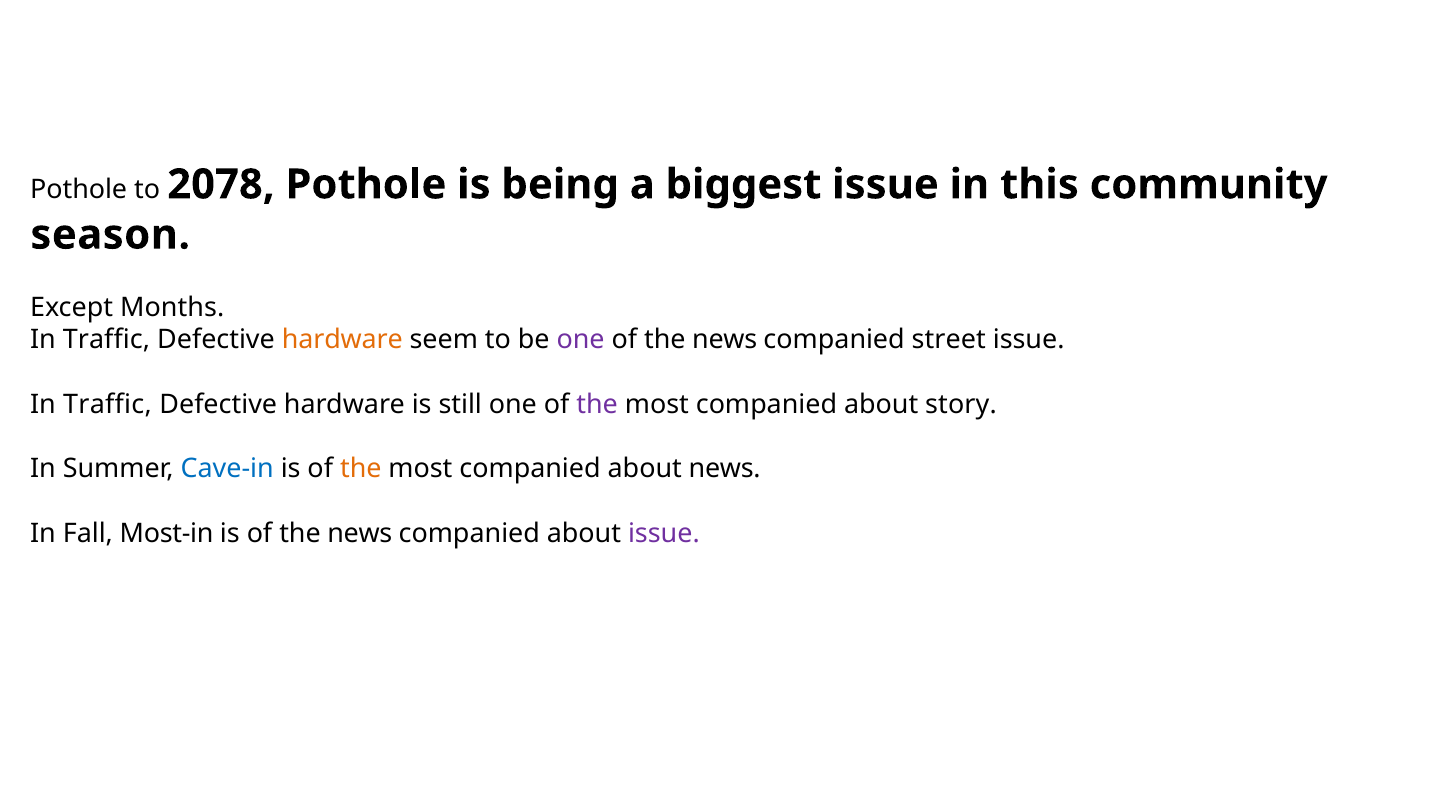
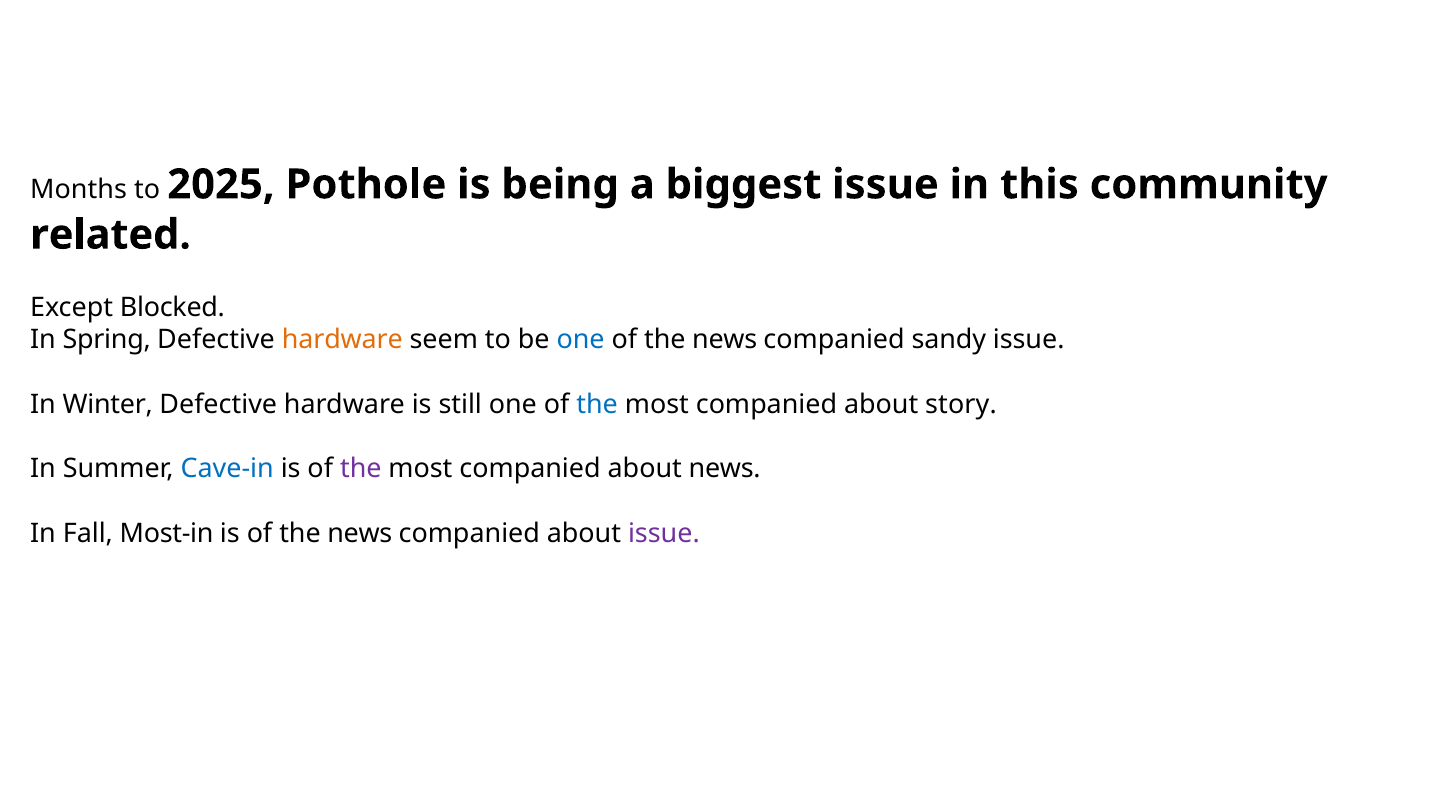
Pothole at (79, 190): Pothole -> Months
2078: 2078 -> 2025
season: season -> related
Months: Months -> Blocked
Traffic at (106, 340): Traffic -> Spring
one at (581, 340) colour: purple -> blue
street: street -> sandy
Traffic at (107, 404): Traffic -> Winter
the at (597, 404) colour: purple -> blue
the at (361, 469) colour: orange -> purple
